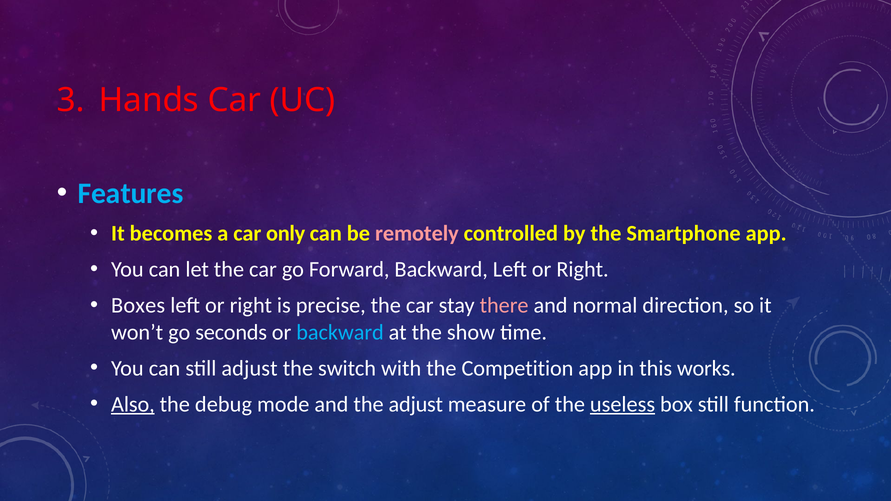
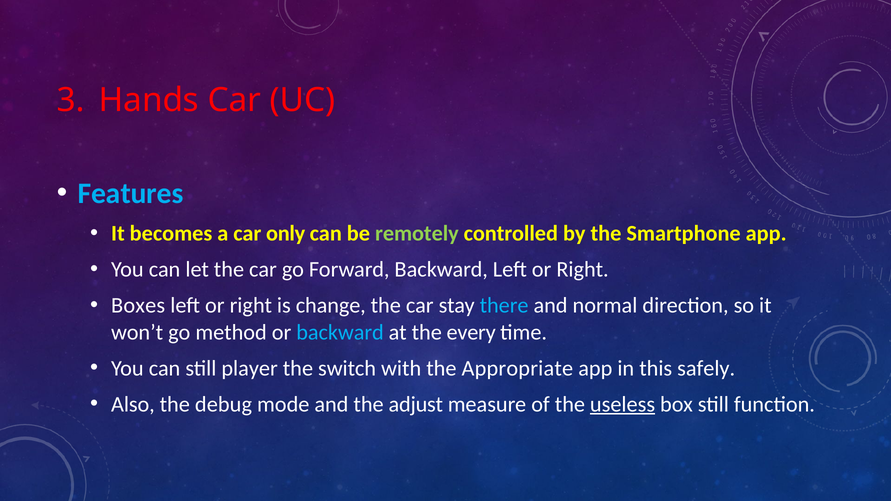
remotely colour: pink -> light green
precise: precise -> change
there colour: pink -> light blue
seconds: seconds -> method
show: show -> every
still adjust: adjust -> player
Competition: Competition -> Appropriate
works: works -> safely
Also underline: present -> none
